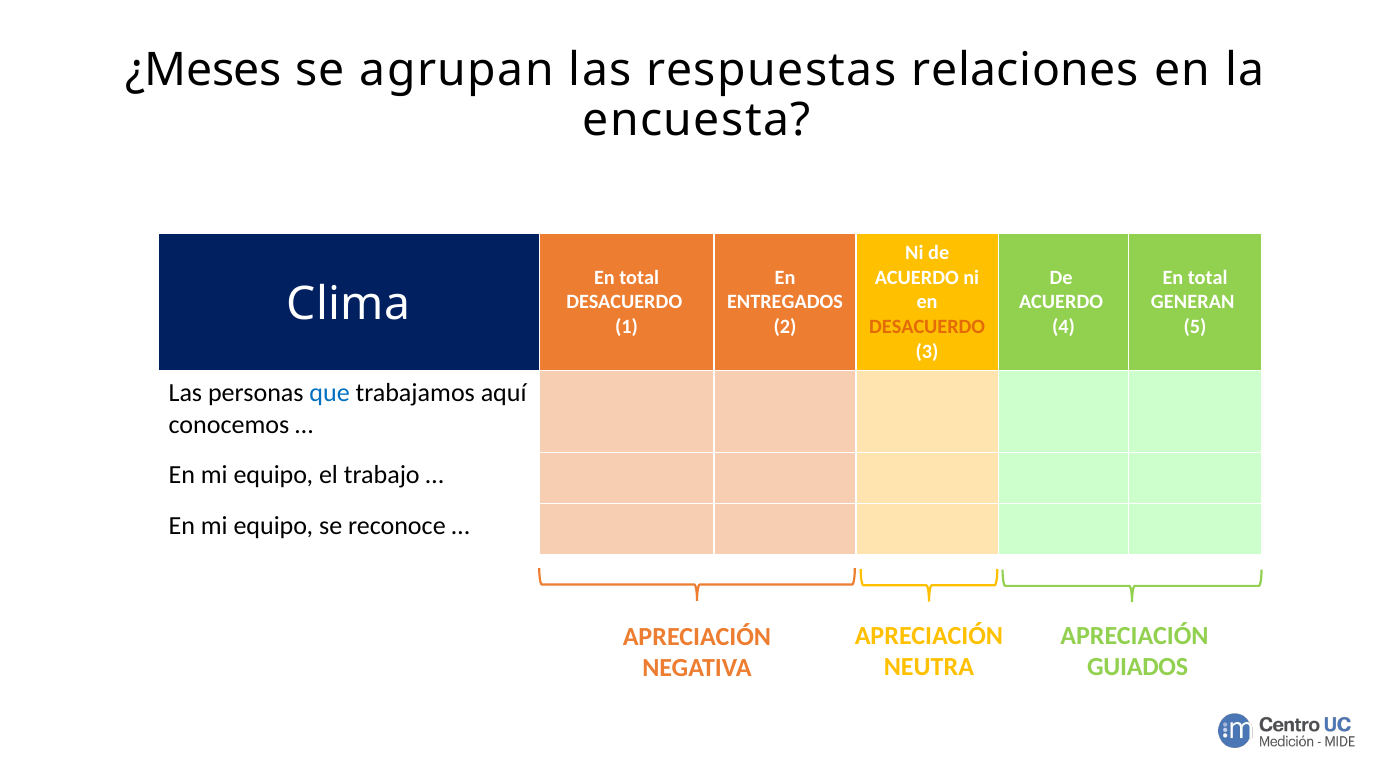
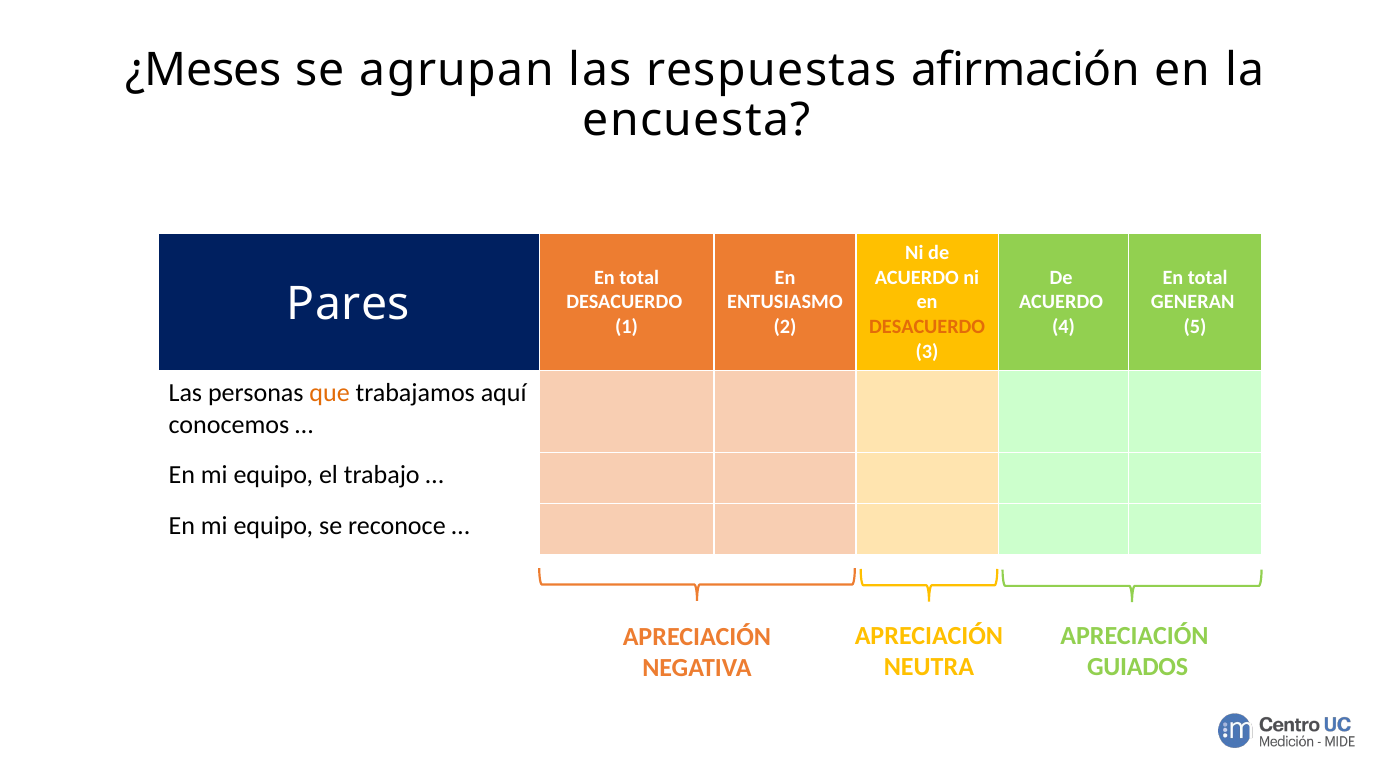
relaciones: relaciones -> afirmación
Clima: Clima -> Pares
ENTREGADOS: ENTREGADOS -> ENTUSIASMO
que colour: blue -> orange
